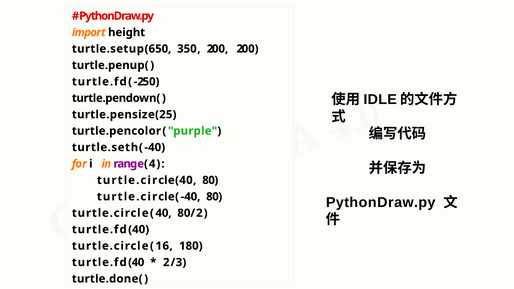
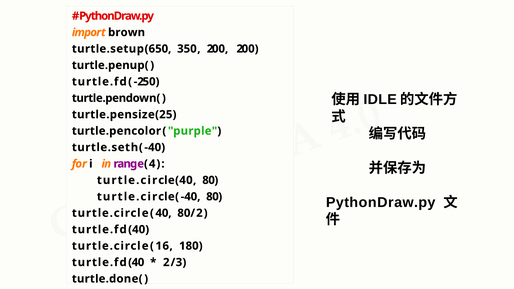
height: height -> brown
